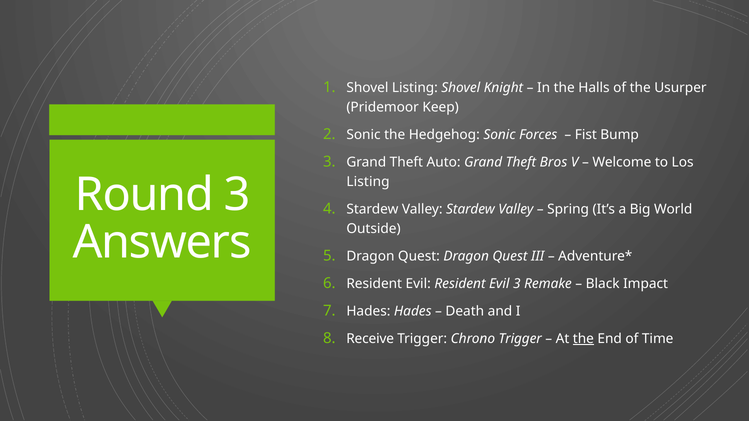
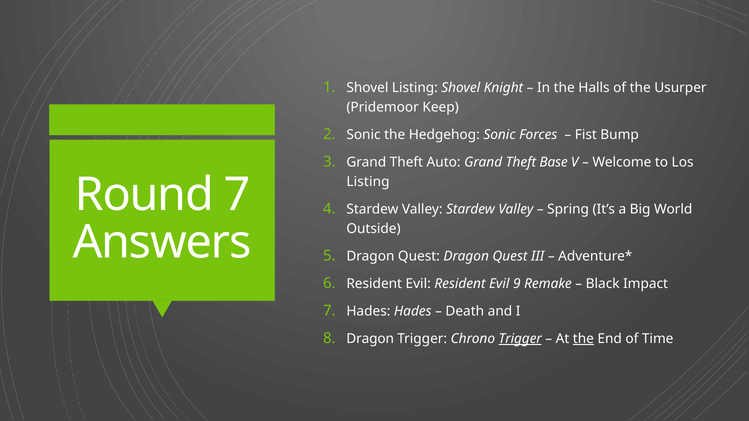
Bros: Bros -> Base
Round 3: 3 -> 7
Evil 3: 3 -> 9
Receive at (370, 339): Receive -> Dragon
Trigger at (520, 339) underline: none -> present
